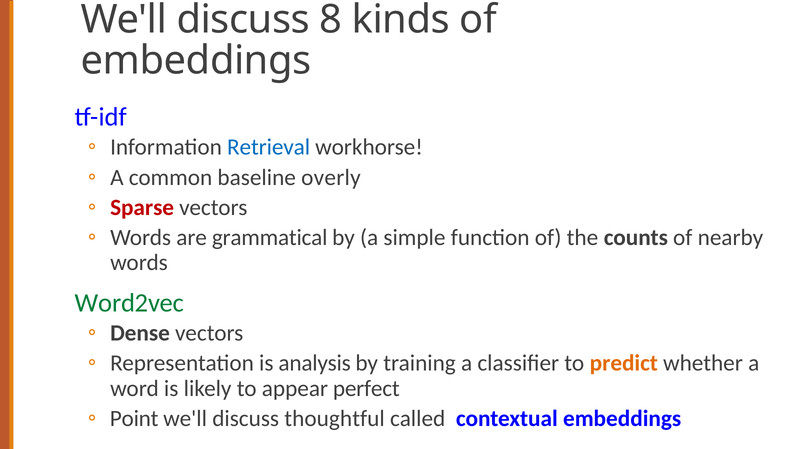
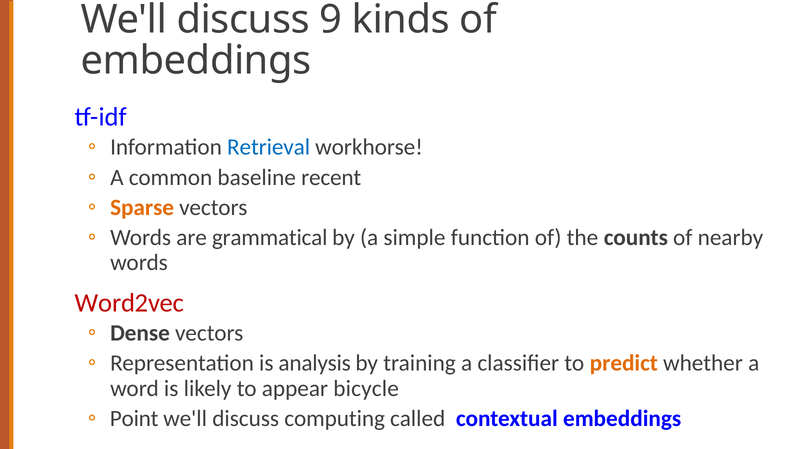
8: 8 -> 9
overly: overly -> recent
Sparse colour: red -> orange
Word2vec colour: green -> red
perfect: perfect -> bicycle
thoughtful: thoughtful -> computing
